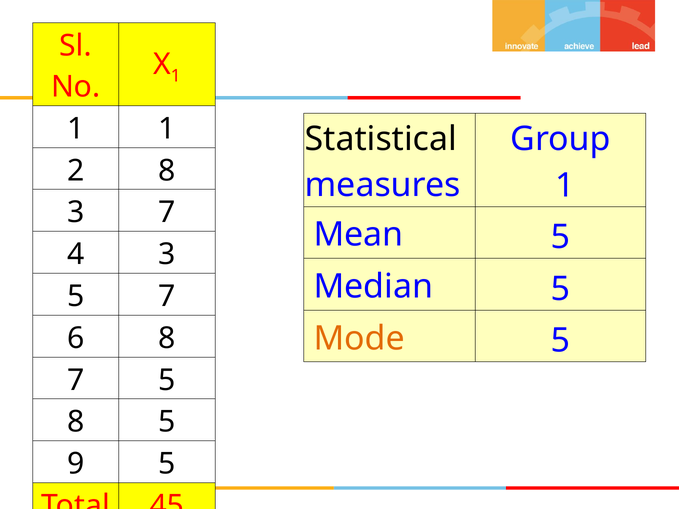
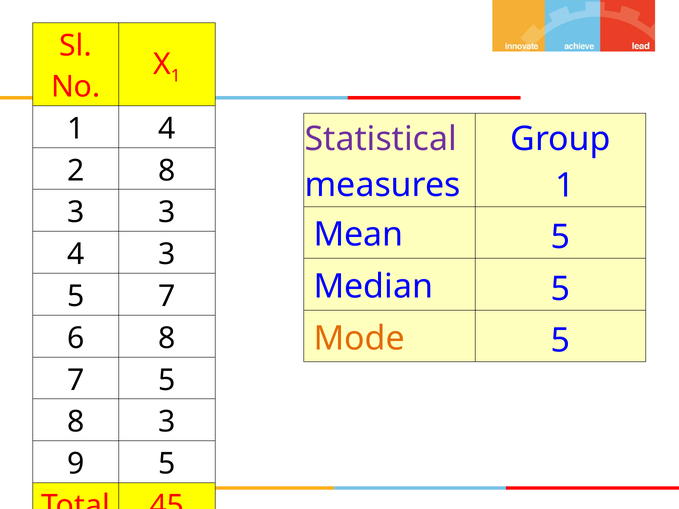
1 at (167, 129): 1 -> 4
Statistical colour: black -> purple
3 7: 7 -> 3
5 at (167, 422): 5 -> 3
